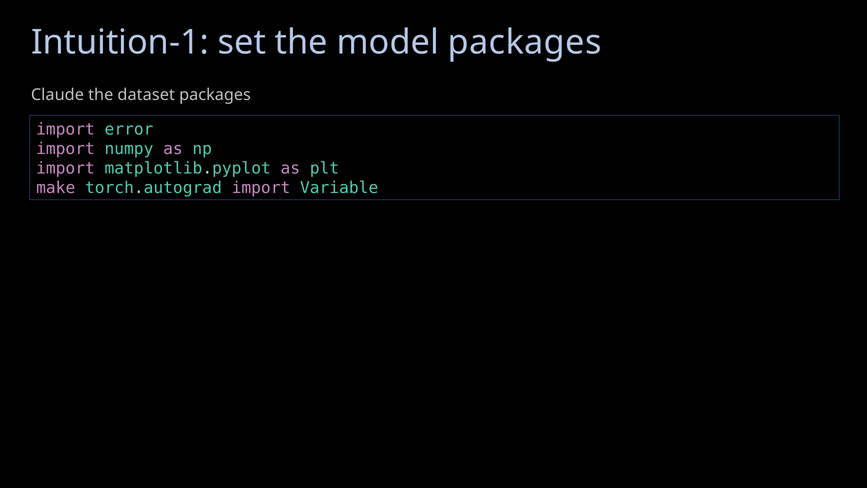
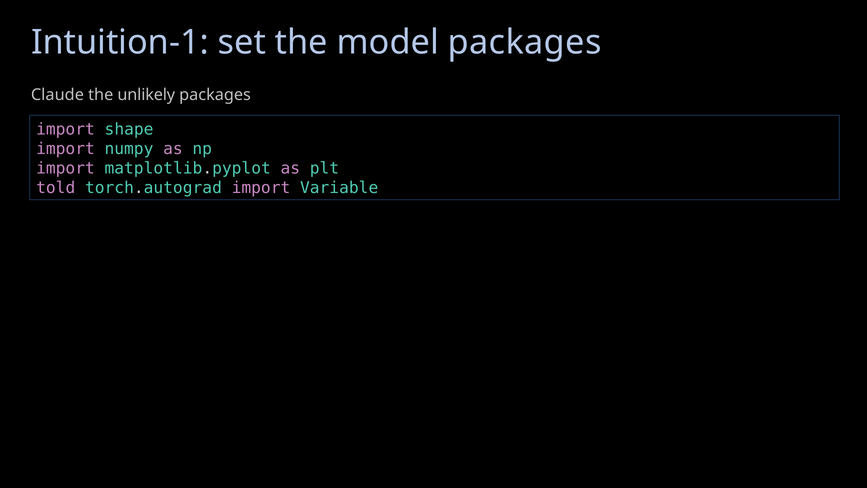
dataset: dataset -> unlikely
error: error -> shape
make: make -> told
